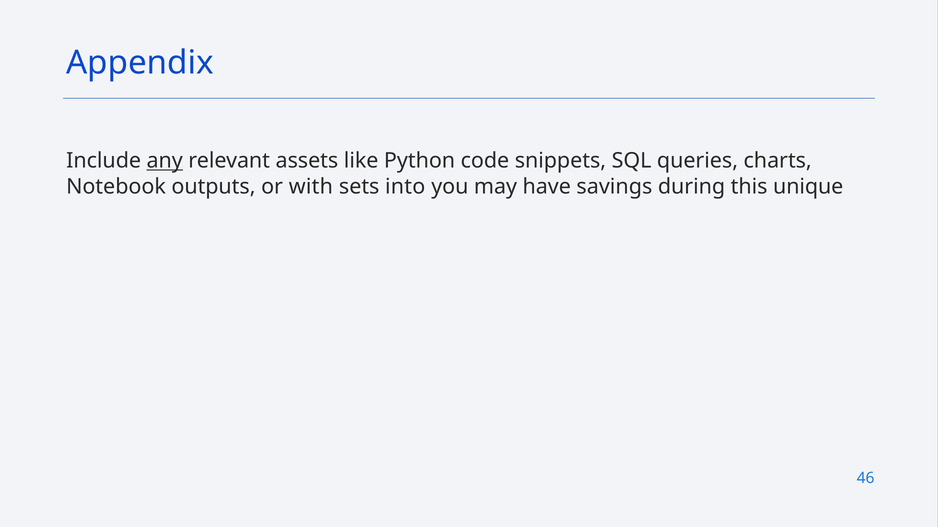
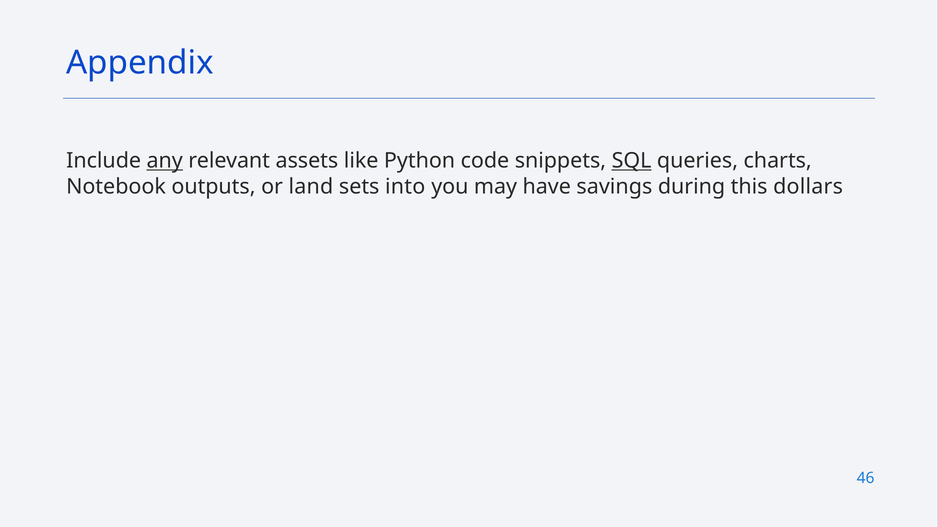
SQL underline: none -> present
with: with -> land
unique: unique -> dollars
